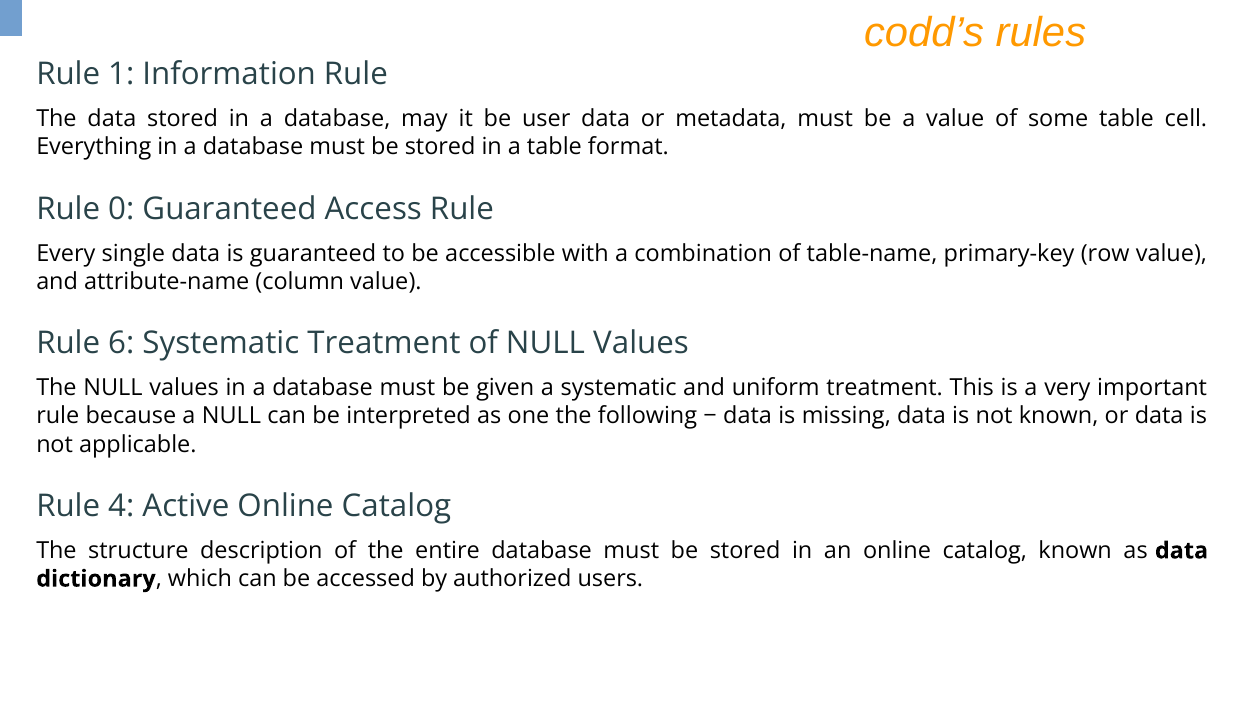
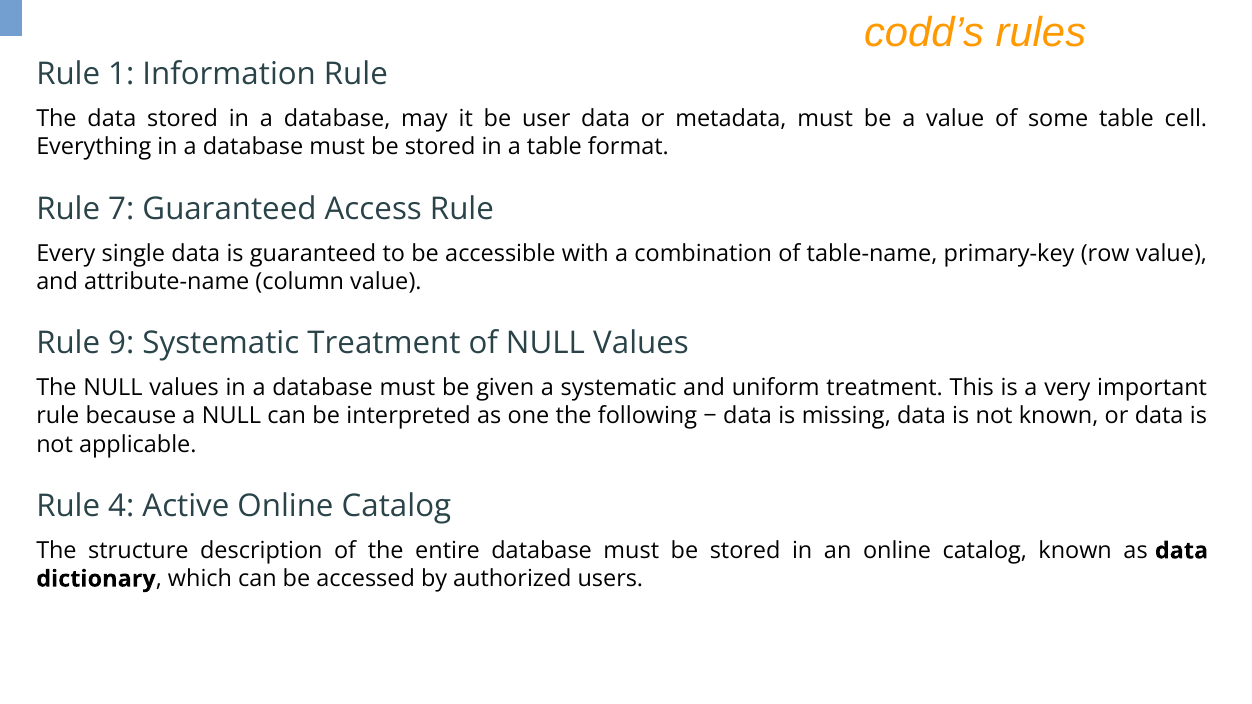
0: 0 -> 7
6: 6 -> 9
